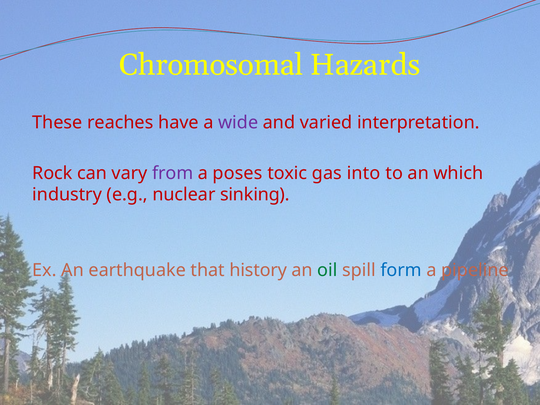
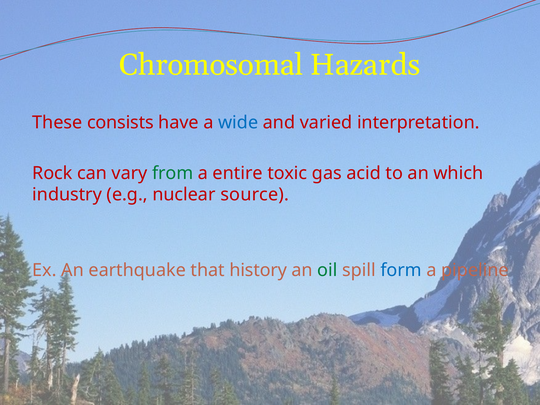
reaches: reaches -> consists
wide colour: purple -> blue
from colour: purple -> green
poses: poses -> entire
into: into -> acid
sinking: sinking -> source
